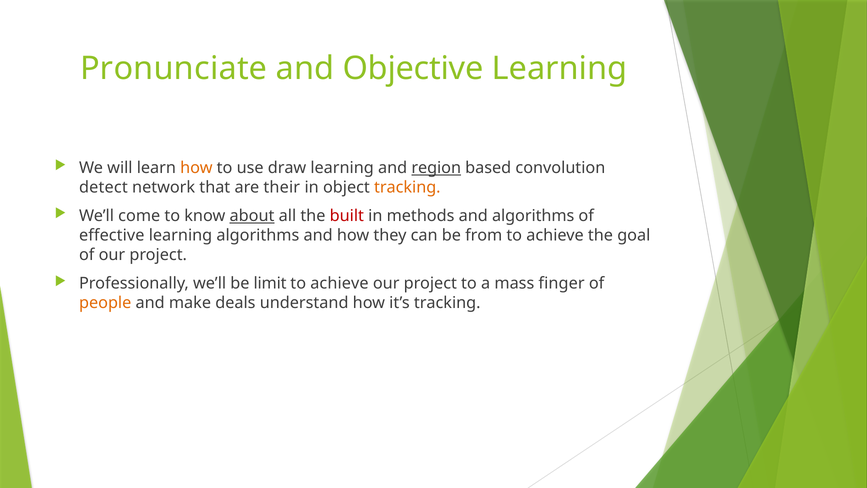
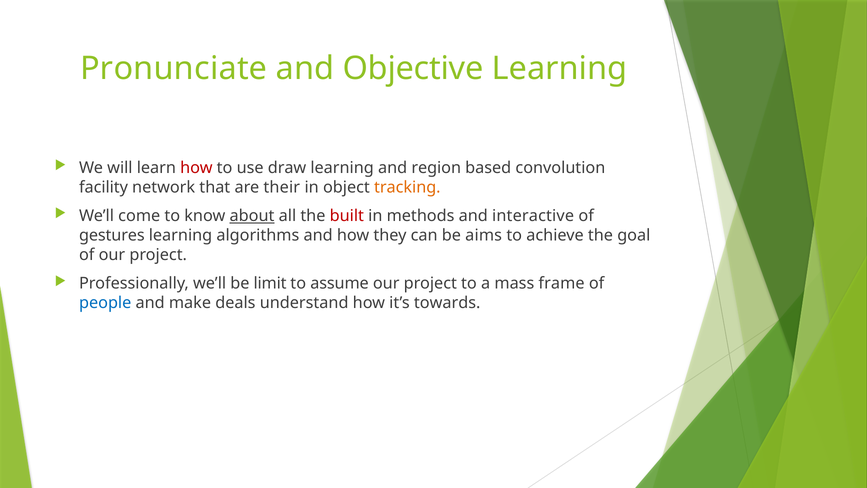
how at (196, 168) colour: orange -> red
region underline: present -> none
detect: detect -> facility
and algorithms: algorithms -> interactive
effective: effective -> gestures
from: from -> aims
achieve at (339, 283): achieve -> assume
finger: finger -> frame
people colour: orange -> blue
it’s tracking: tracking -> towards
